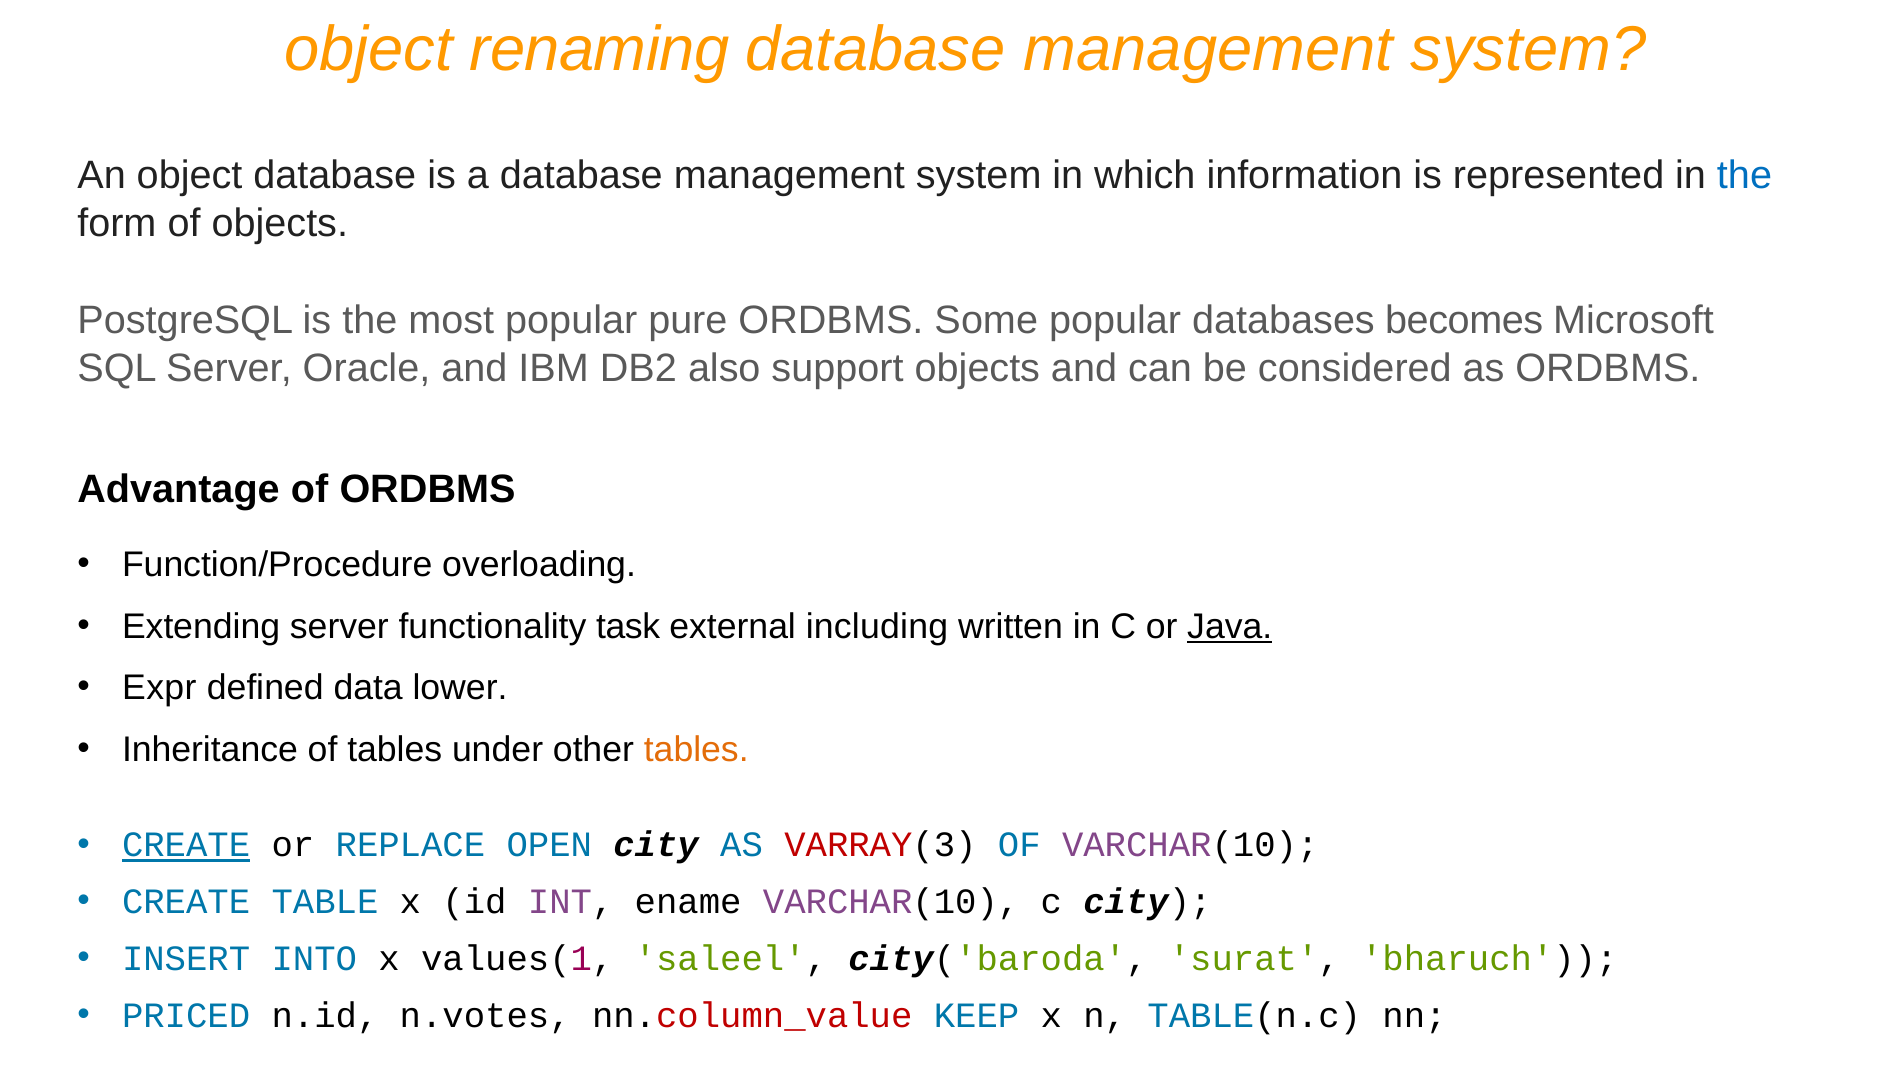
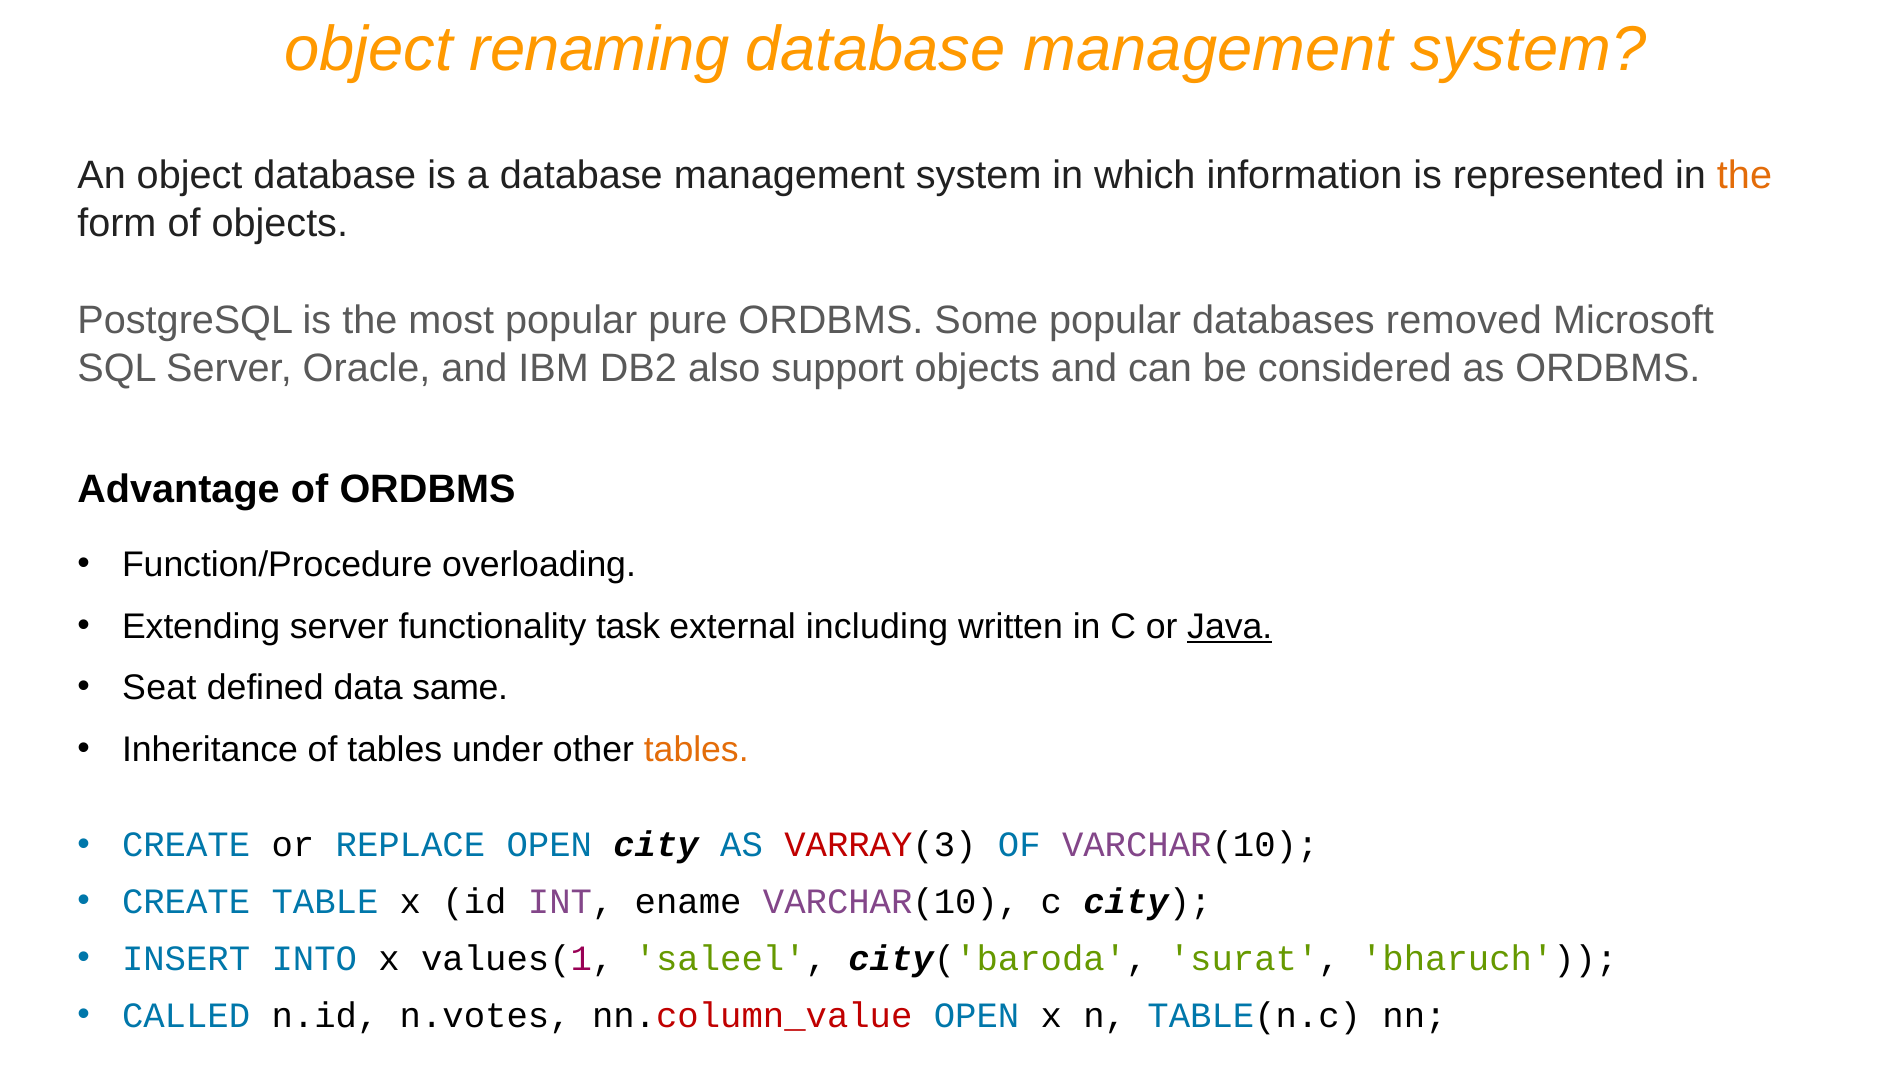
the at (1745, 176) colour: blue -> orange
becomes: becomes -> removed
Expr: Expr -> Seat
lower: lower -> same
CREATE at (186, 845) underline: present -> none
PRICED: PRICED -> CALLED
nn.column_value KEEP: KEEP -> OPEN
